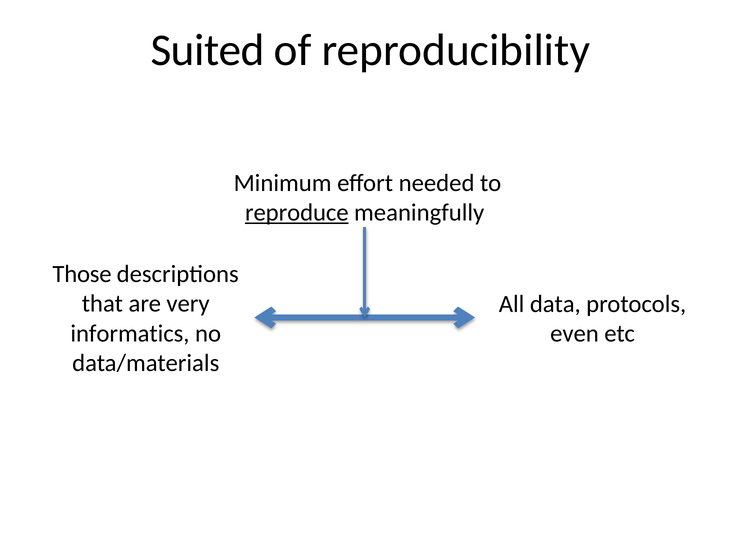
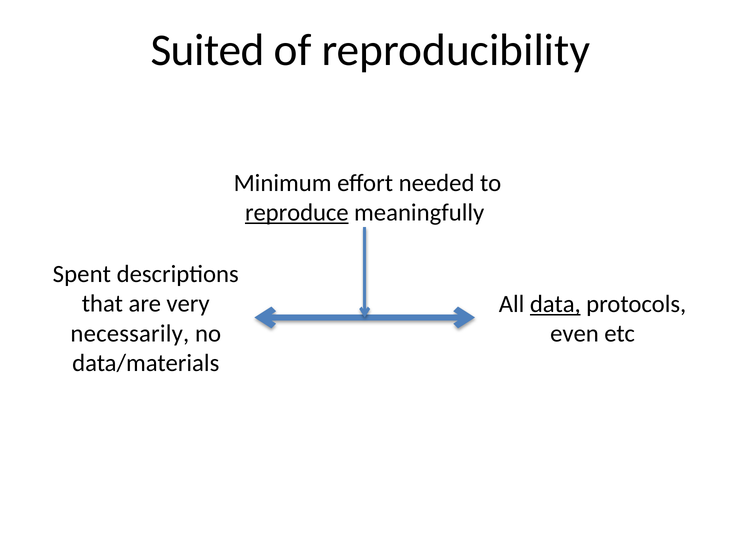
Those: Those -> Spent
data underline: none -> present
informatics: informatics -> necessarily
